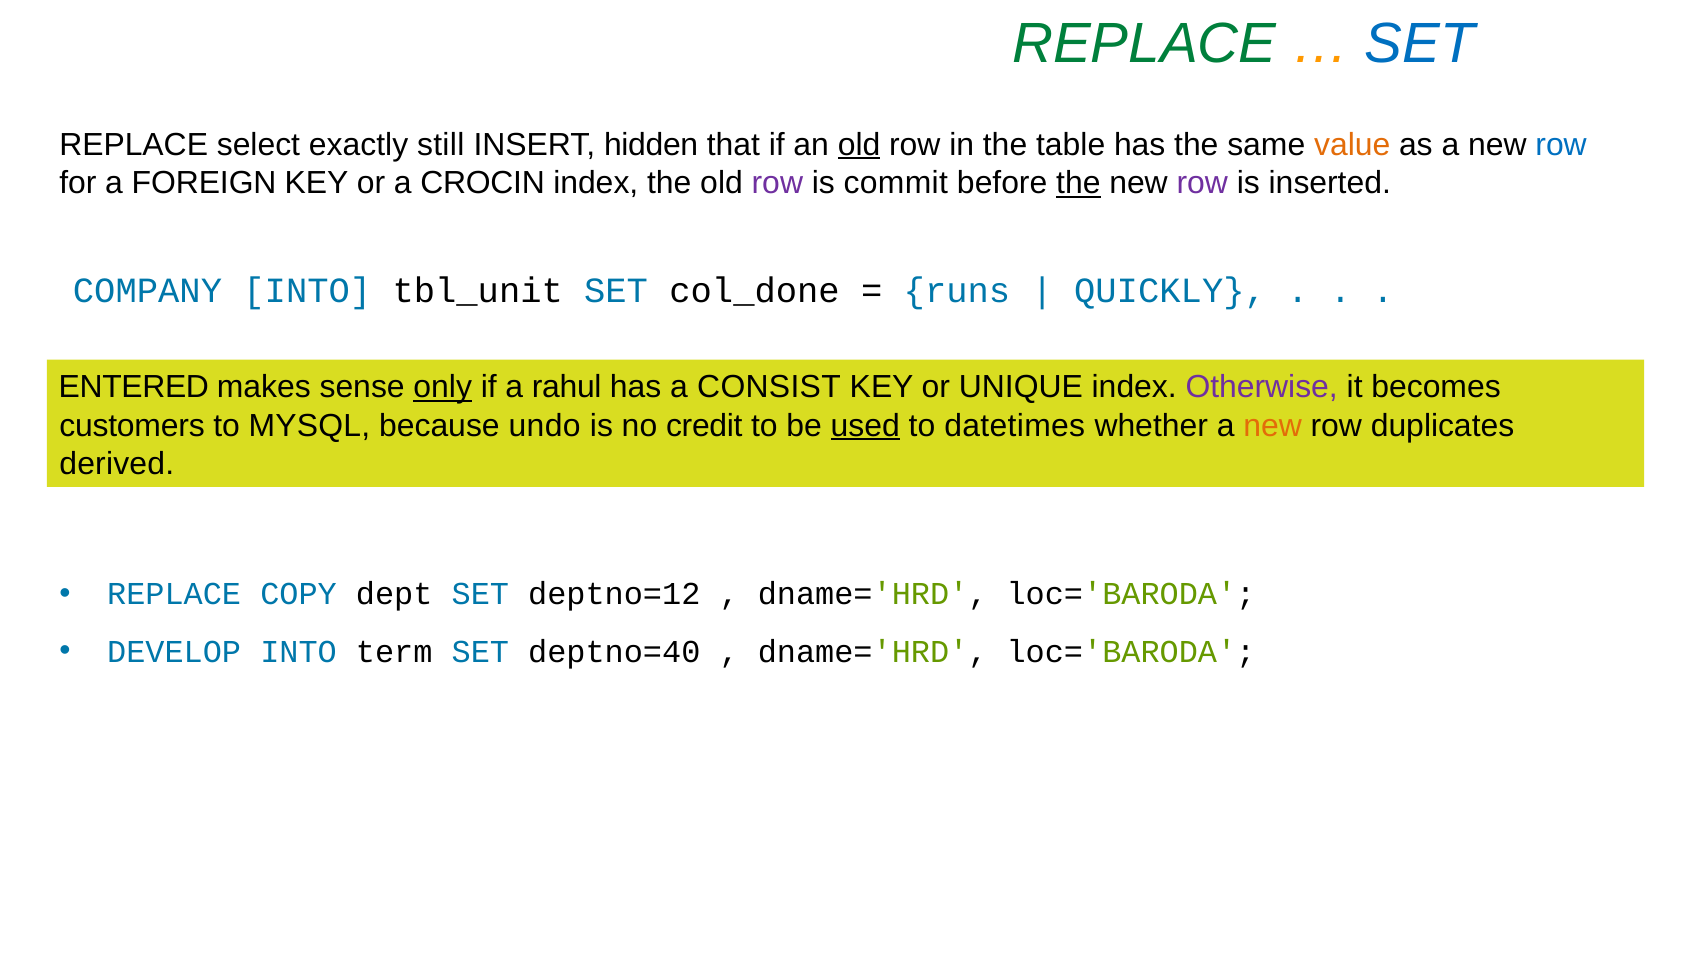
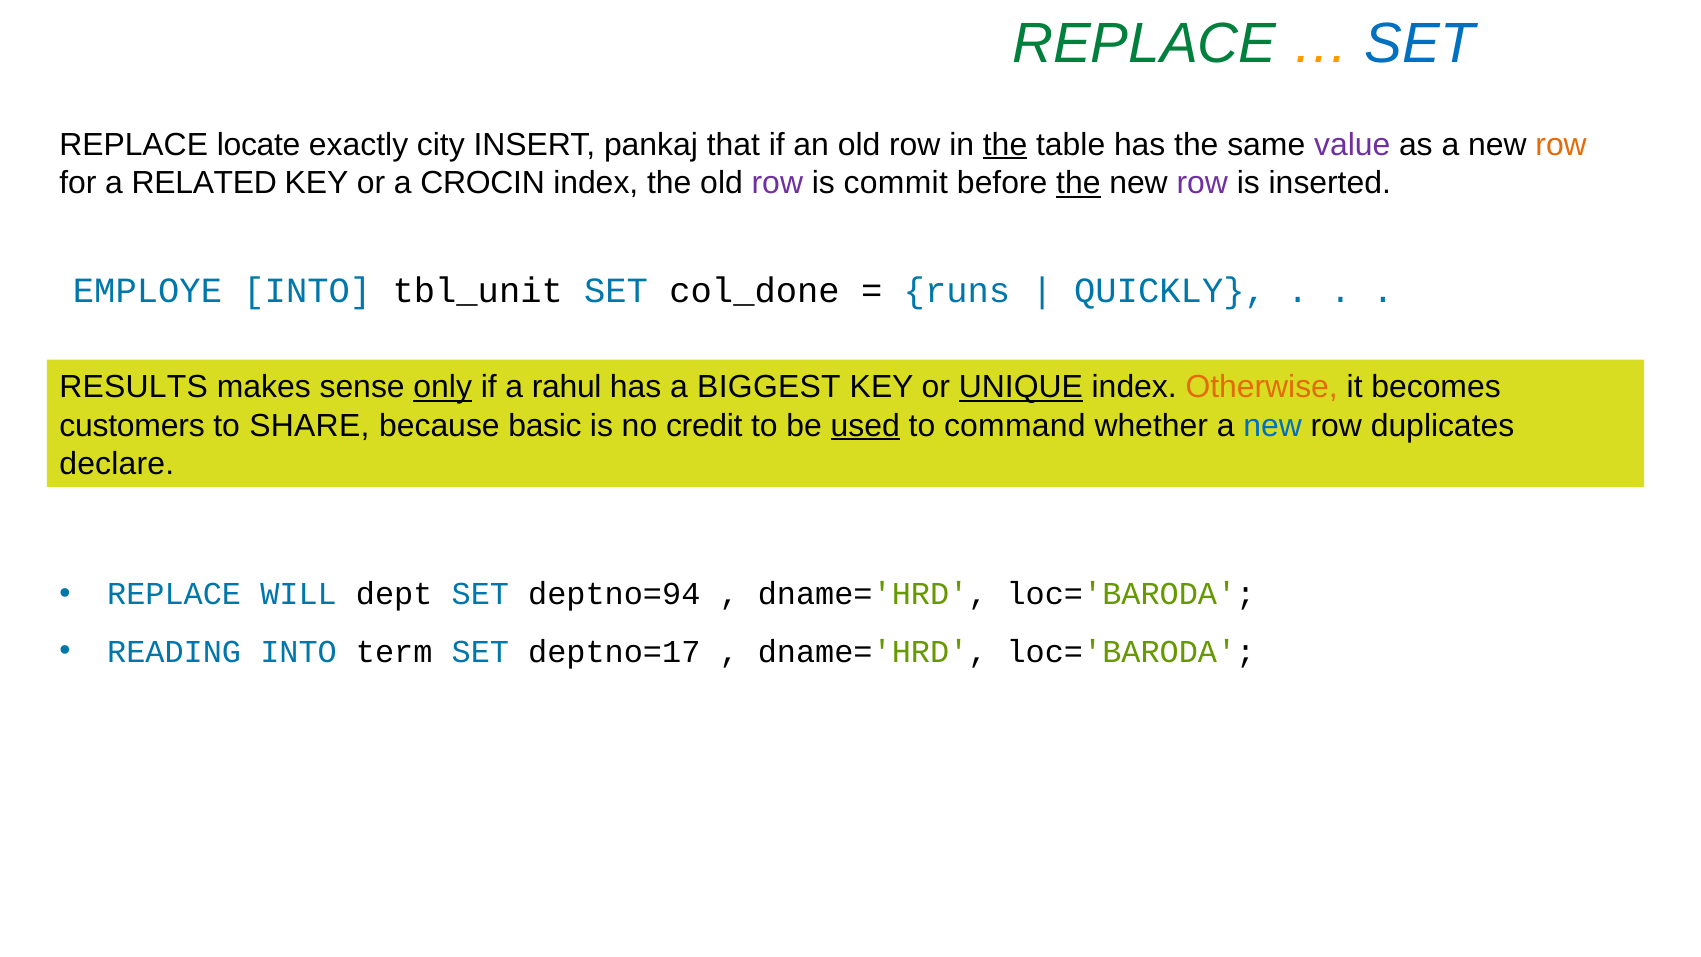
select: select -> locate
still: still -> city
hidden: hidden -> pankaj
old at (859, 145) underline: present -> none
the at (1005, 145) underline: none -> present
value colour: orange -> purple
row at (1561, 145) colour: blue -> orange
FOREIGN: FOREIGN -> RELATED
COMPANY: COMPANY -> EMPLOYE
ENTERED: ENTERED -> RESULTS
CONSIST: CONSIST -> BIGGEST
UNIQUE underline: none -> present
Otherwise colour: purple -> orange
MYSQL: MYSQL -> SHARE
undo: undo -> basic
datetimes: datetimes -> command
new at (1273, 425) colour: orange -> blue
derived: derived -> declare
COPY: COPY -> WILL
deptno=12: deptno=12 -> deptno=94
DEVELOP: DEVELOP -> READING
deptno=40: deptno=40 -> deptno=17
